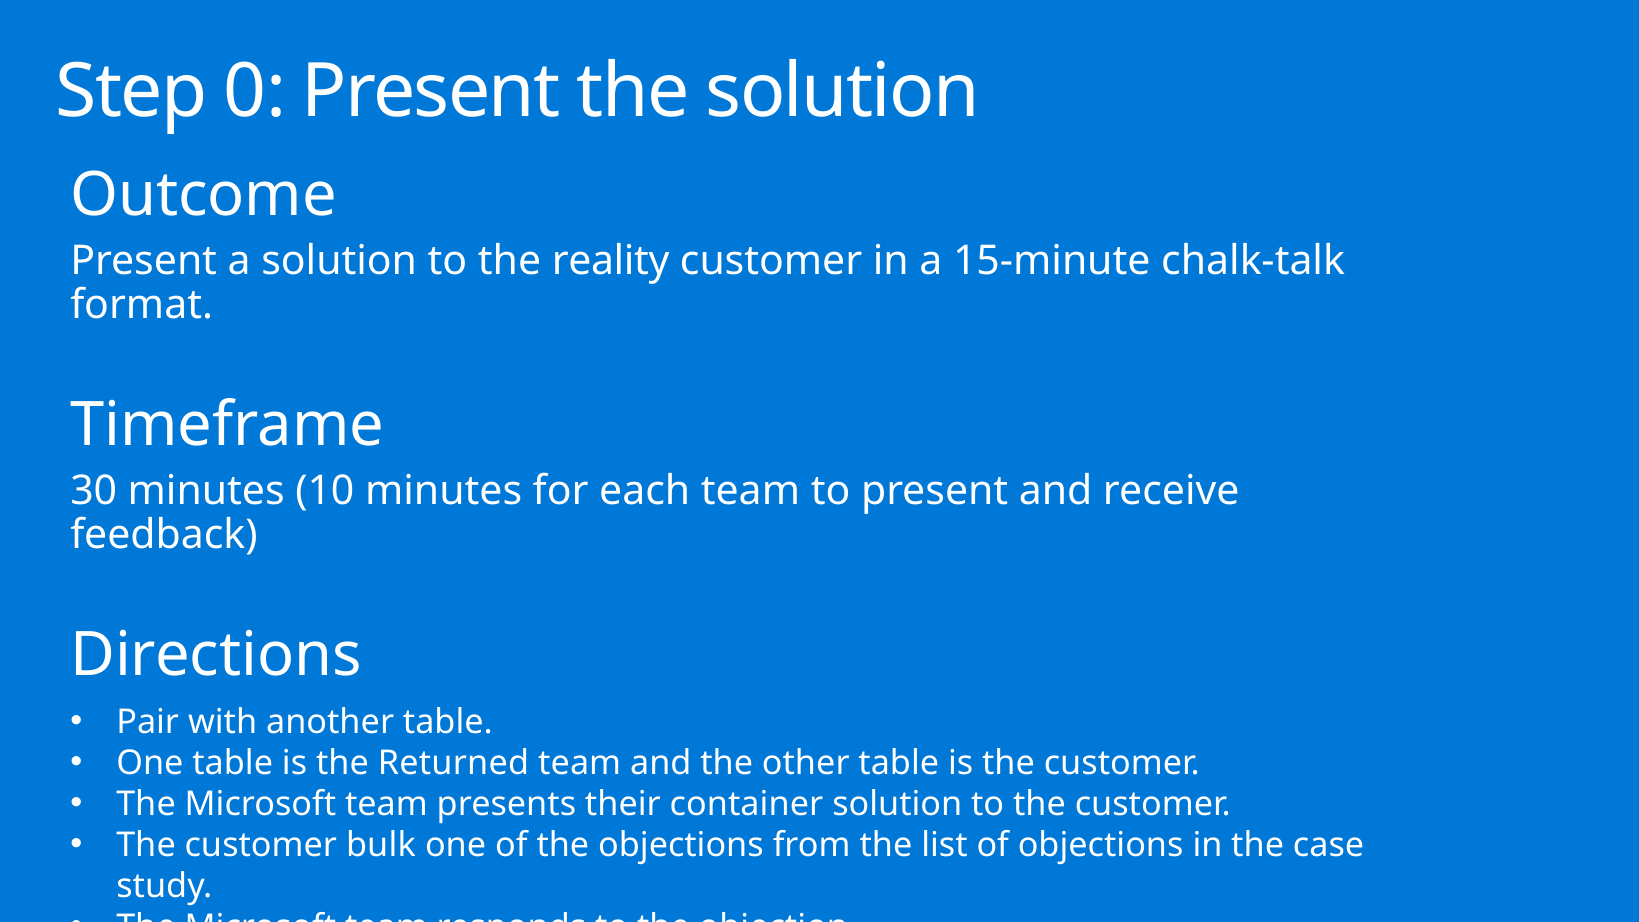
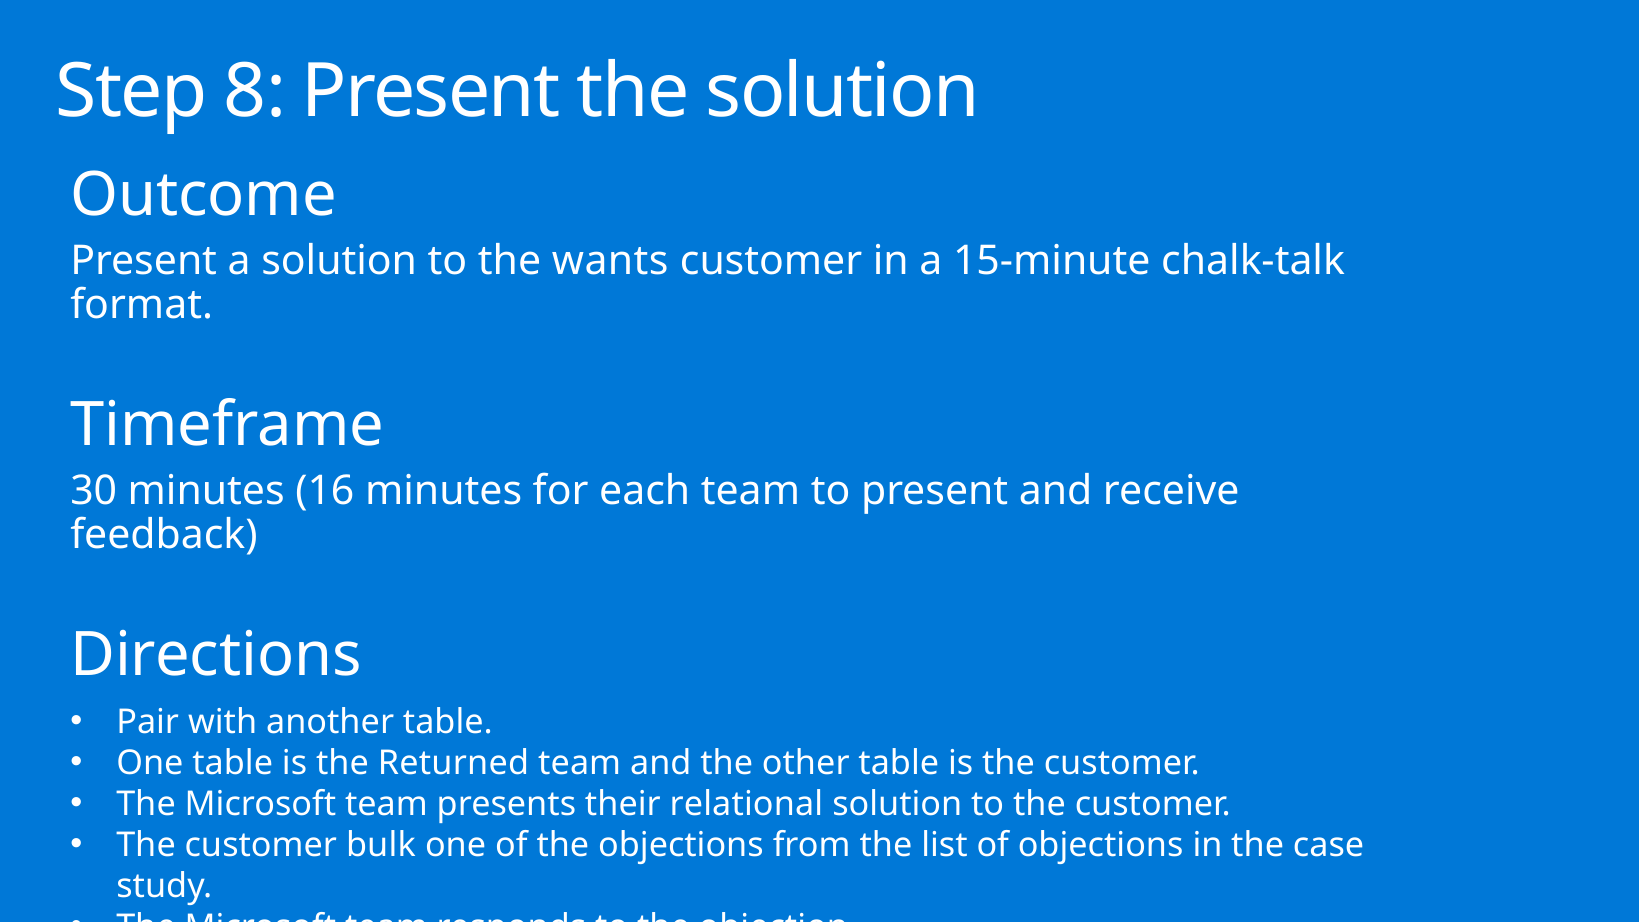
0: 0 -> 8
reality: reality -> wants
10: 10 -> 16
container: container -> relational
